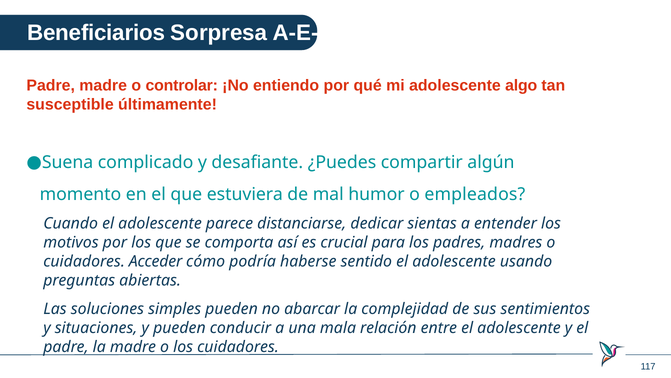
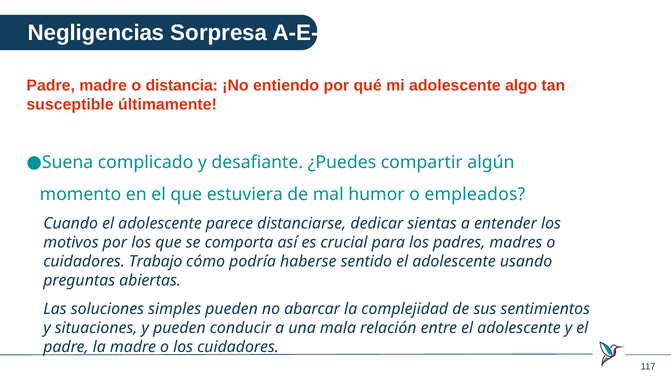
Beneficiarios: Beneficiarios -> Negligencias
controlar: controlar -> distancia
Acceder: Acceder -> Trabajo
